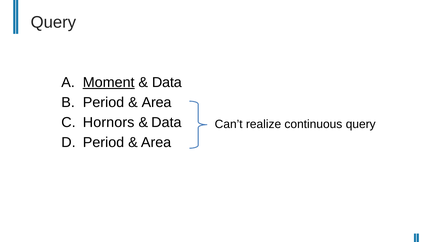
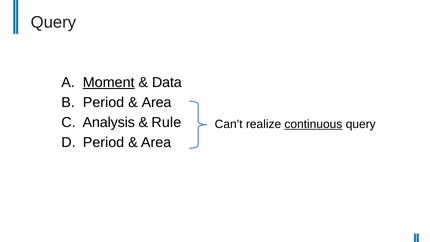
Hornors: Hornors -> Analysis
Data at (166, 122): Data -> Rule
continuous underline: none -> present
